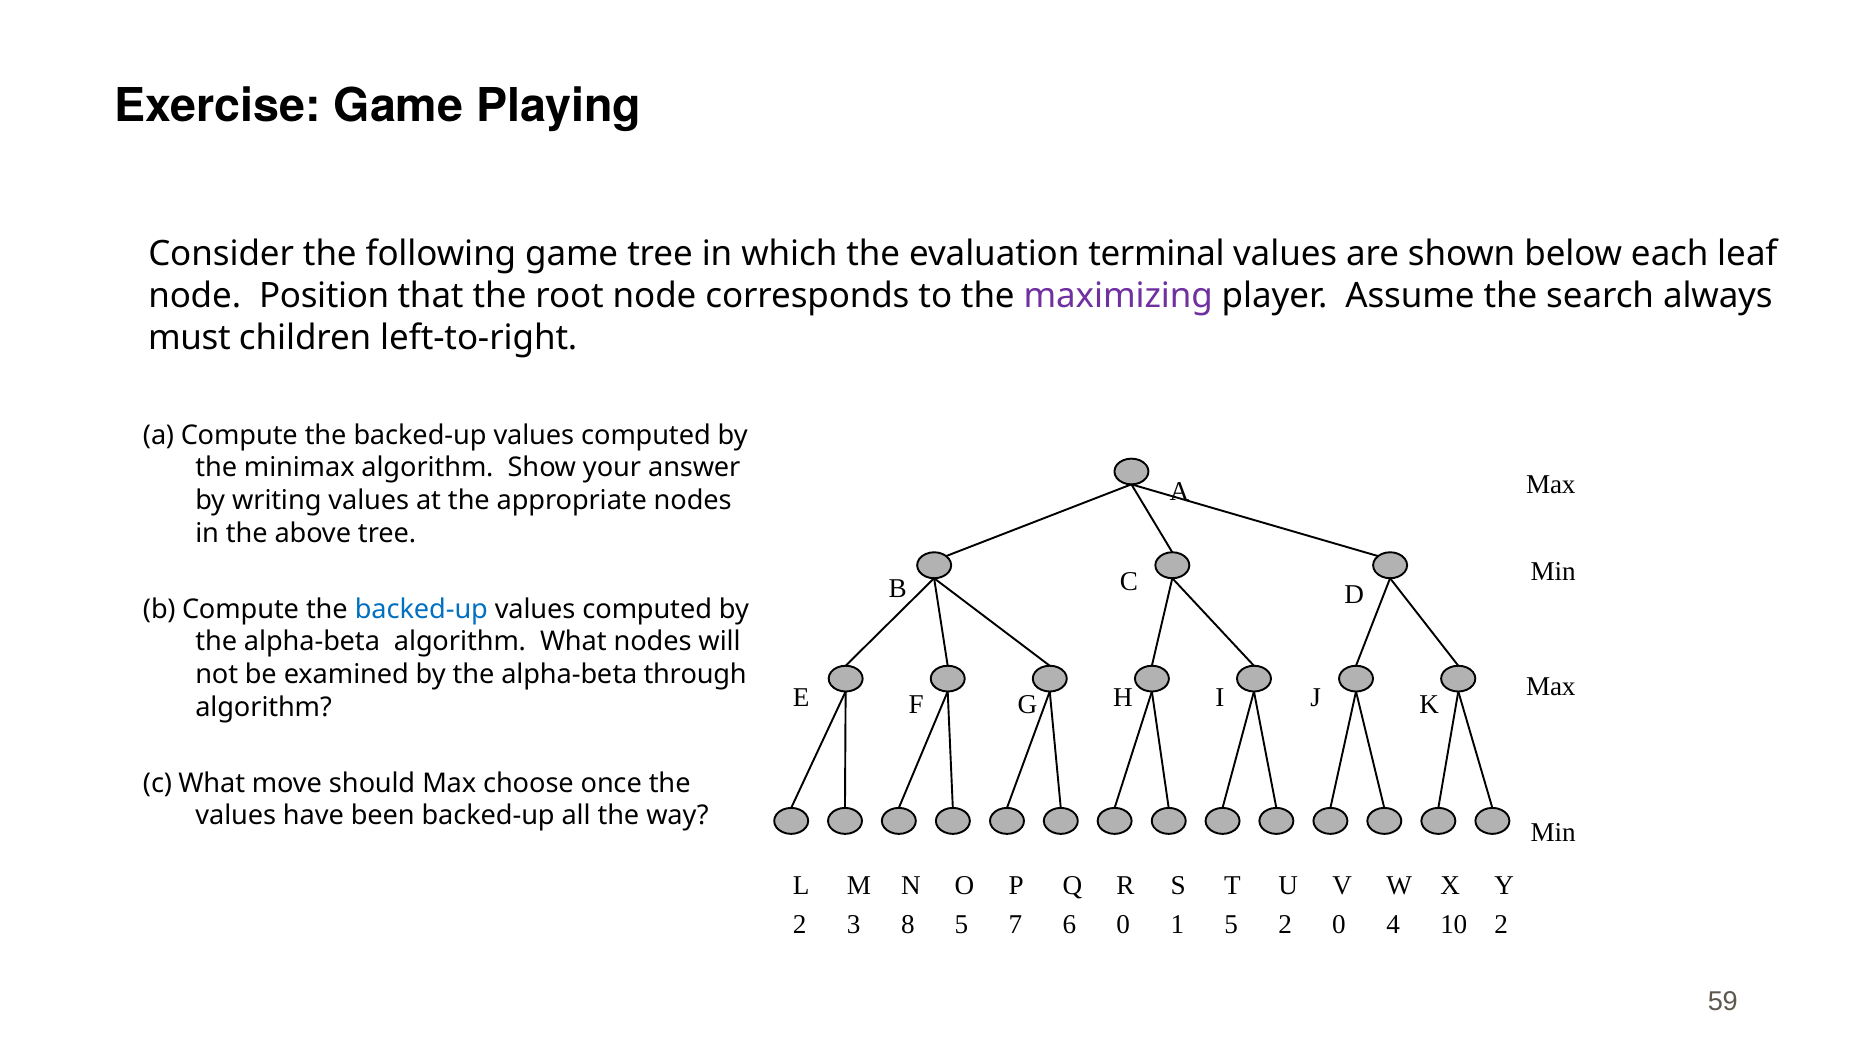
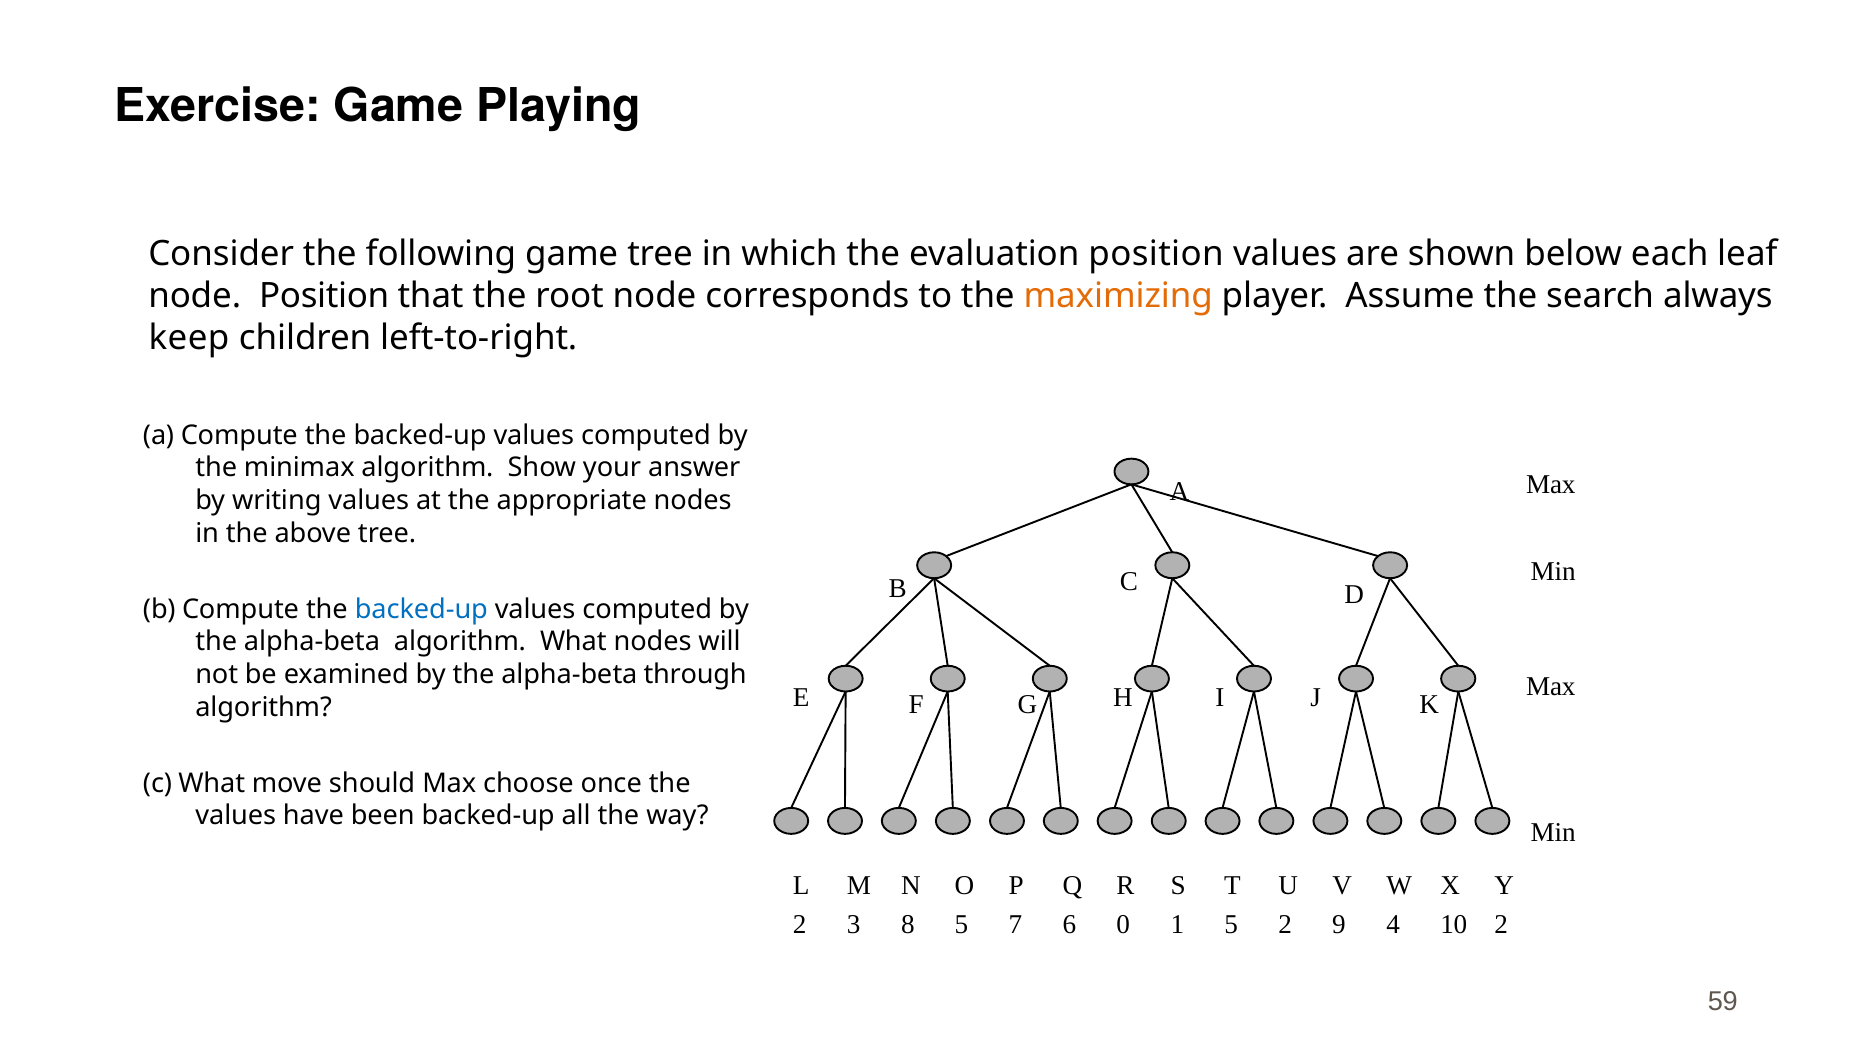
evaluation terminal: terminal -> position
maximizing colour: purple -> orange
must: must -> keep
2 0: 0 -> 9
